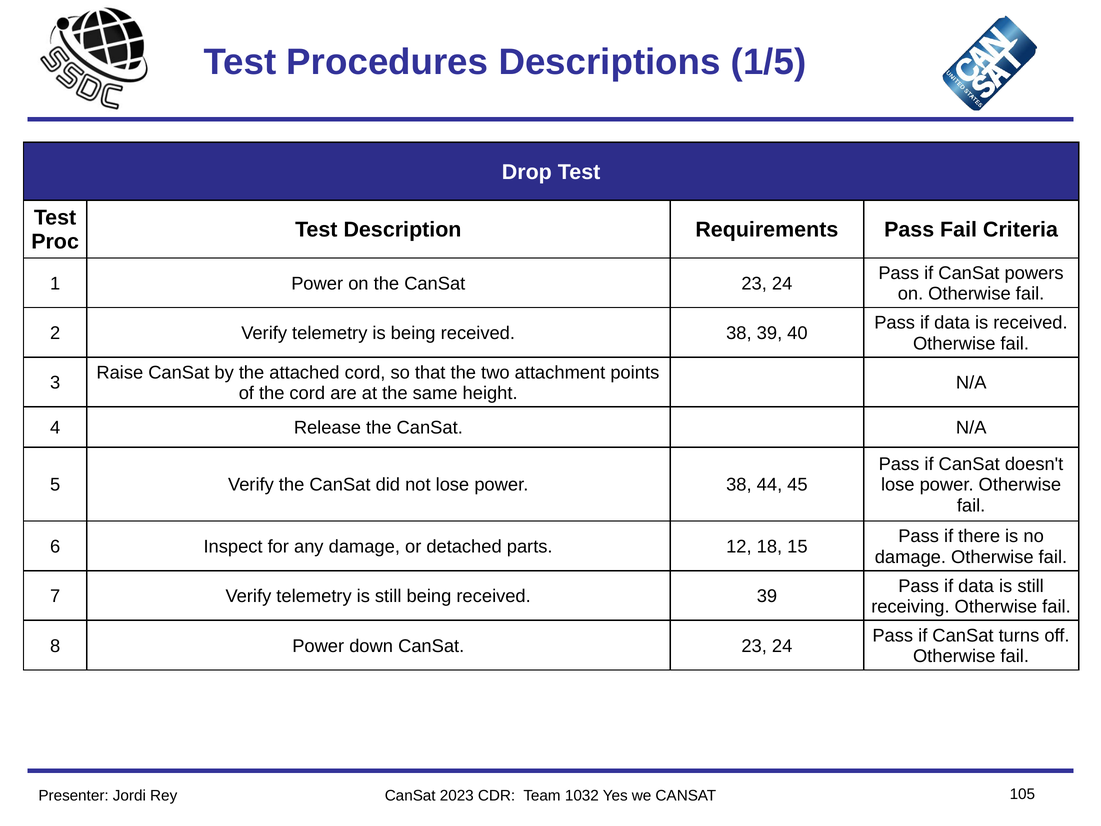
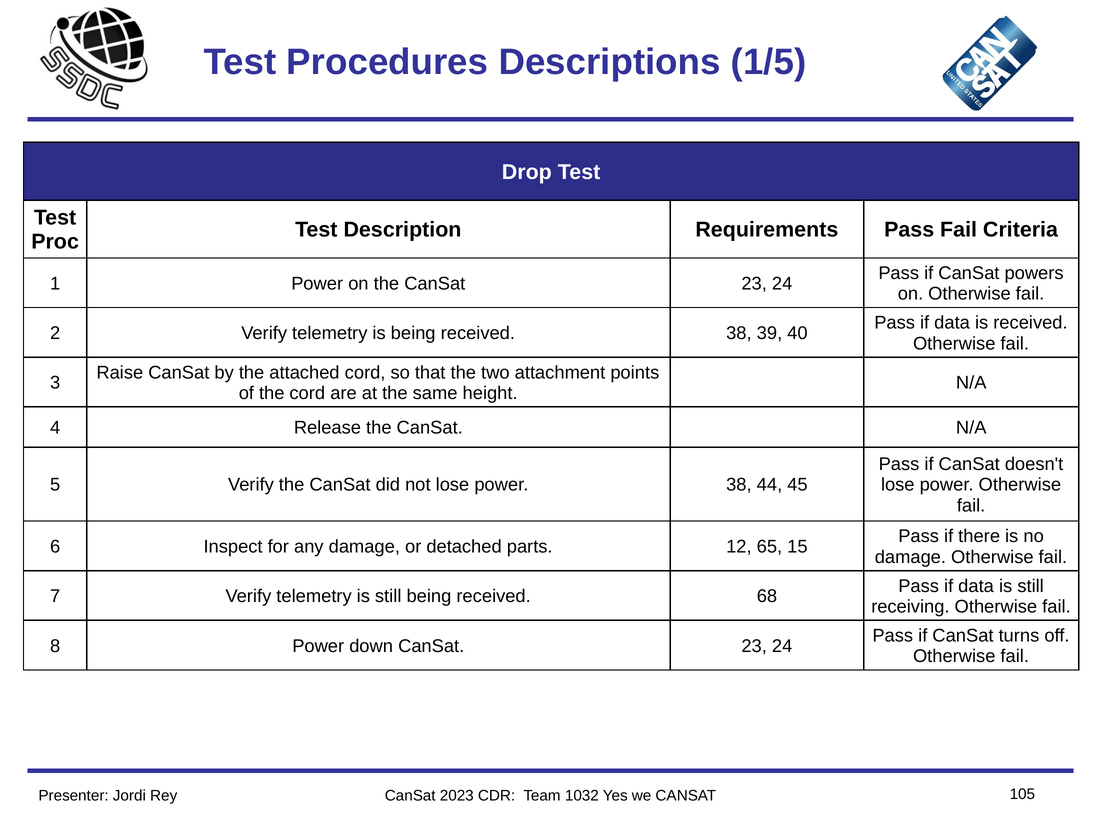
18: 18 -> 65
received 39: 39 -> 68
